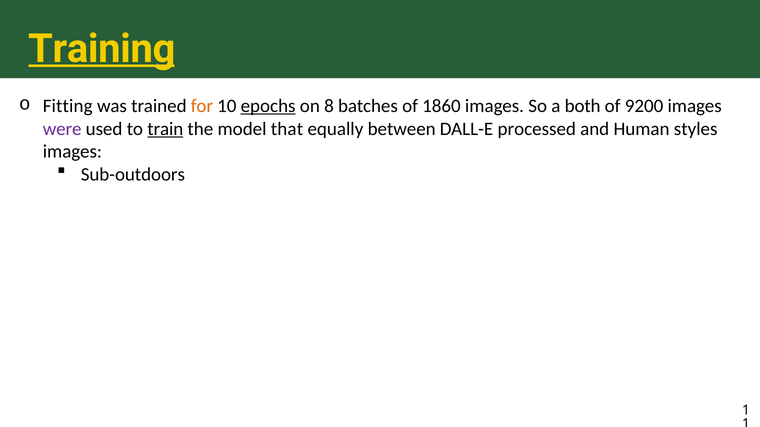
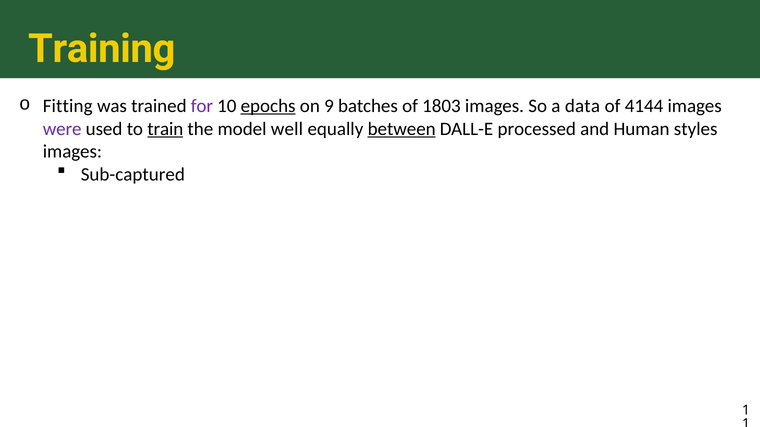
Training underline: present -> none
for colour: orange -> purple
8: 8 -> 9
1860: 1860 -> 1803
both: both -> data
9200: 9200 -> 4144
that: that -> well
between underline: none -> present
Sub-outdoors: Sub-outdoors -> Sub-captured
